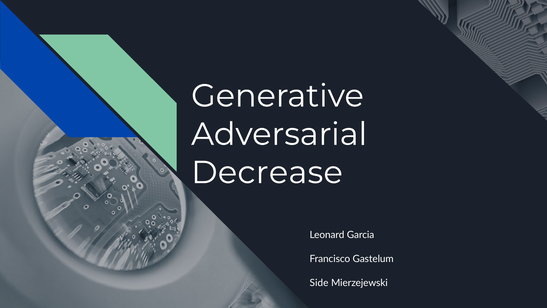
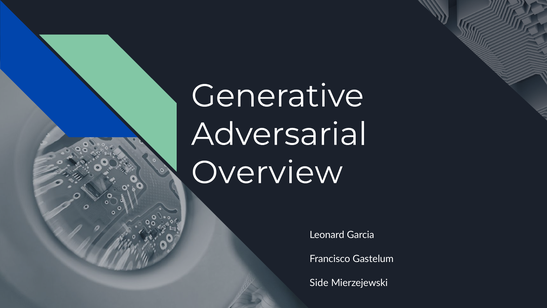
Decrease: Decrease -> Overview
